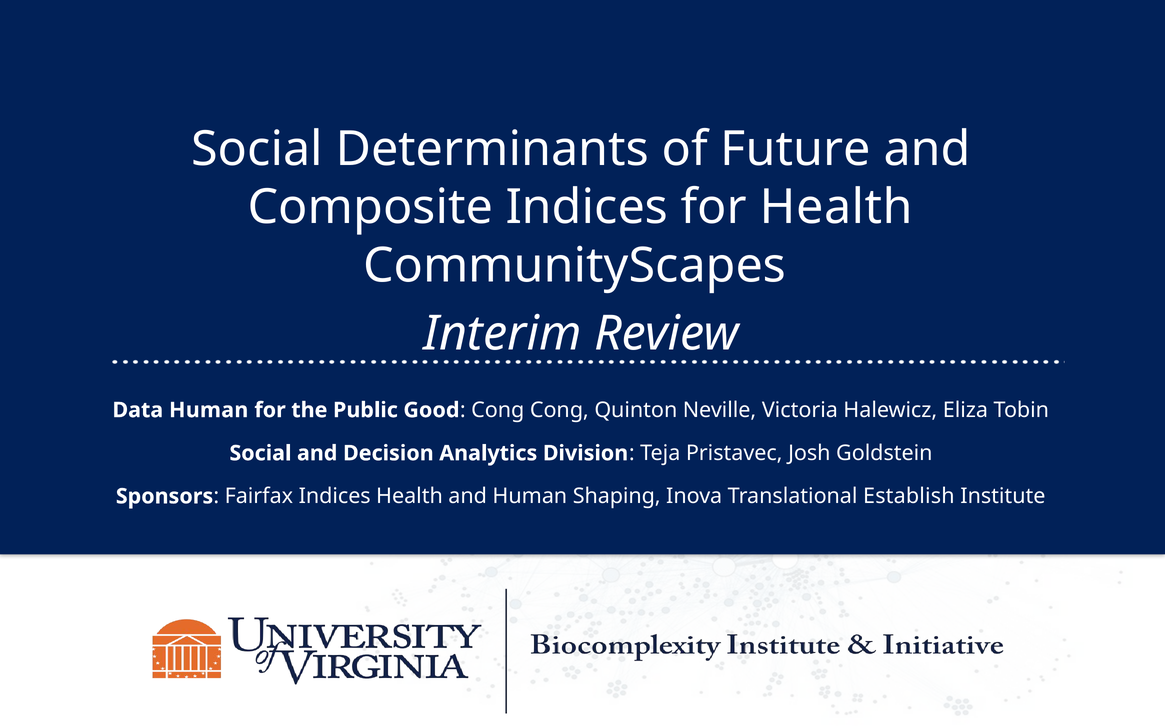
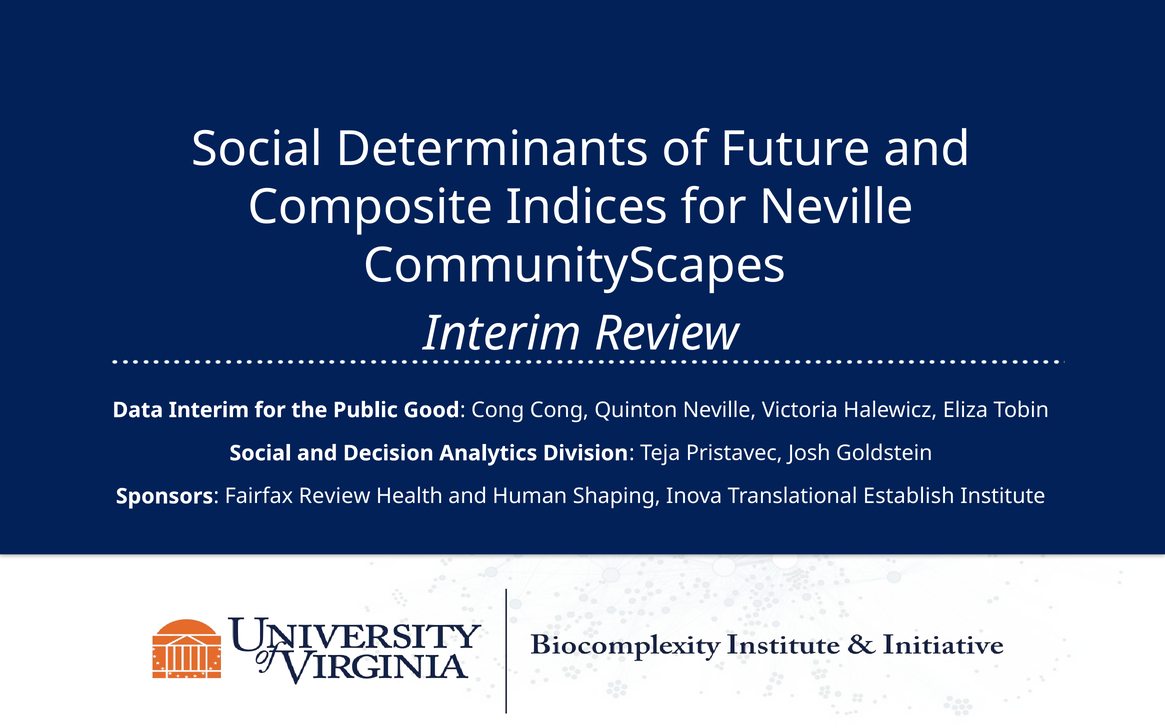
for Health: Health -> Neville
Data Human: Human -> Interim
Fairfax Indices: Indices -> Review
